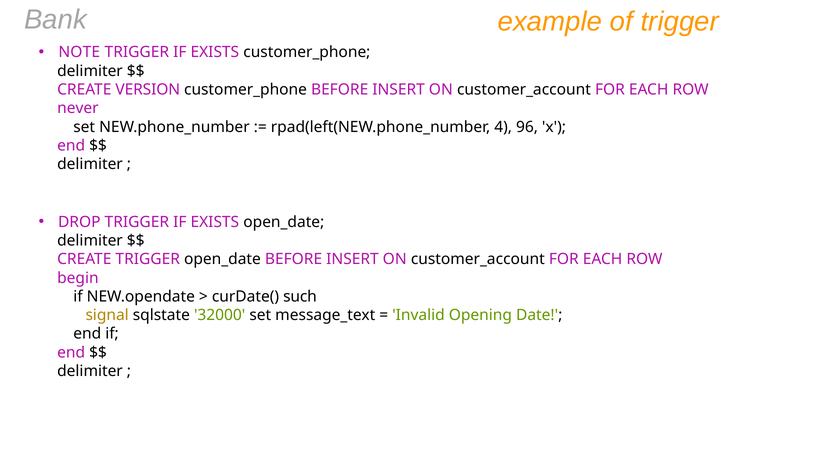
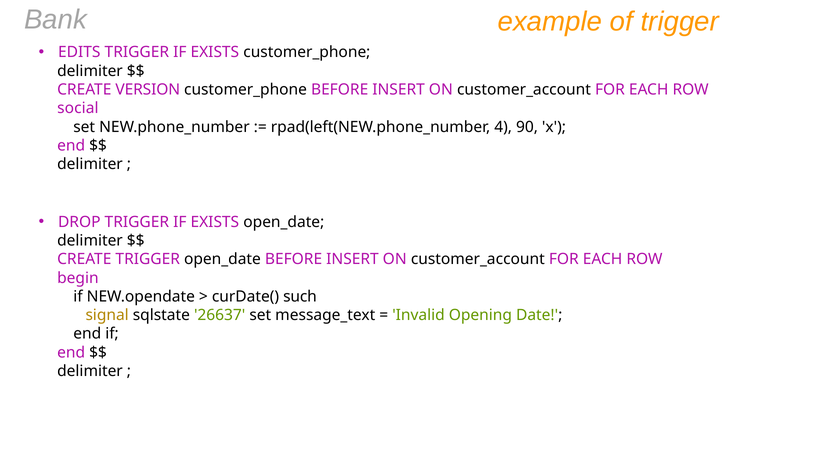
NOTE: NOTE -> EDITS
never: never -> social
96: 96 -> 90
32000: 32000 -> 26637
